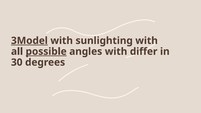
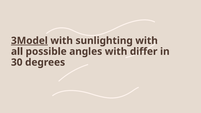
possible underline: present -> none
